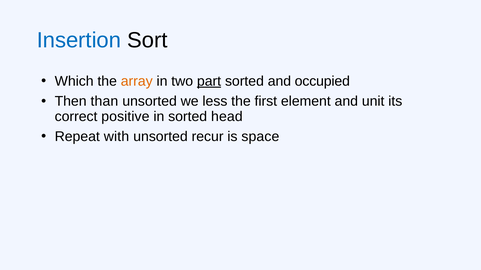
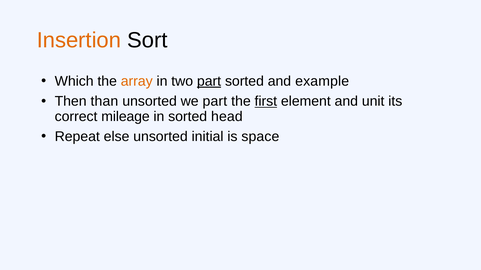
Insertion colour: blue -> orange
occupied: occupied -> example
we less: less -> part
first underline: none -> present
positive: positive -> mileage
with: with -> else
recur: recur -> initial
